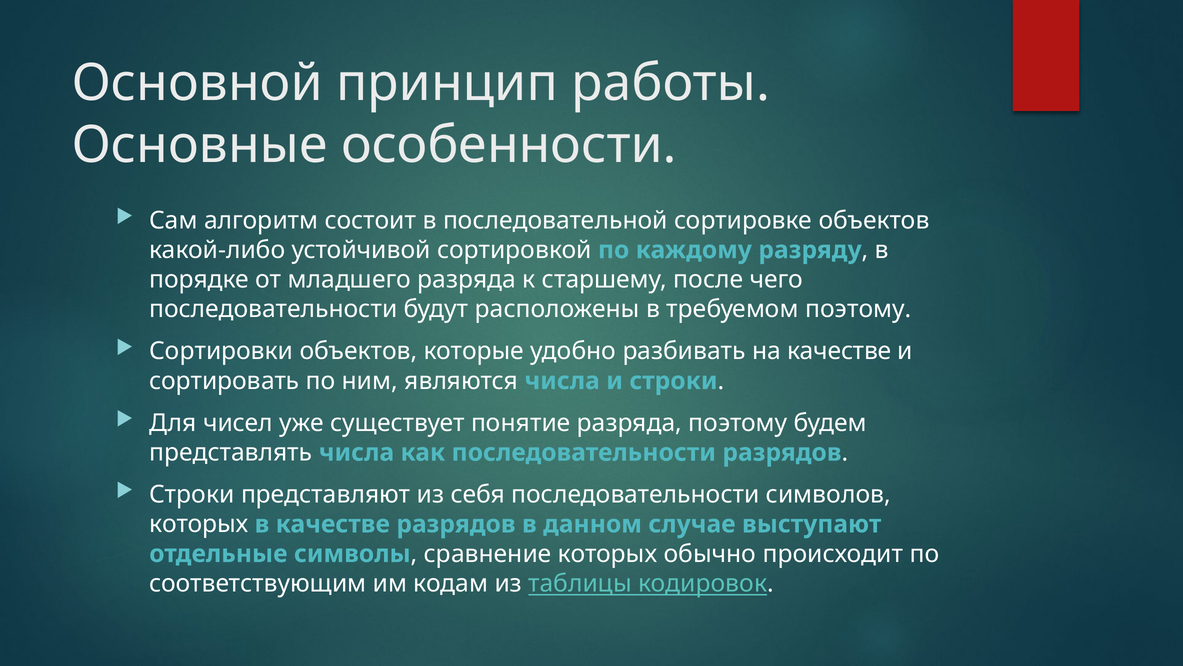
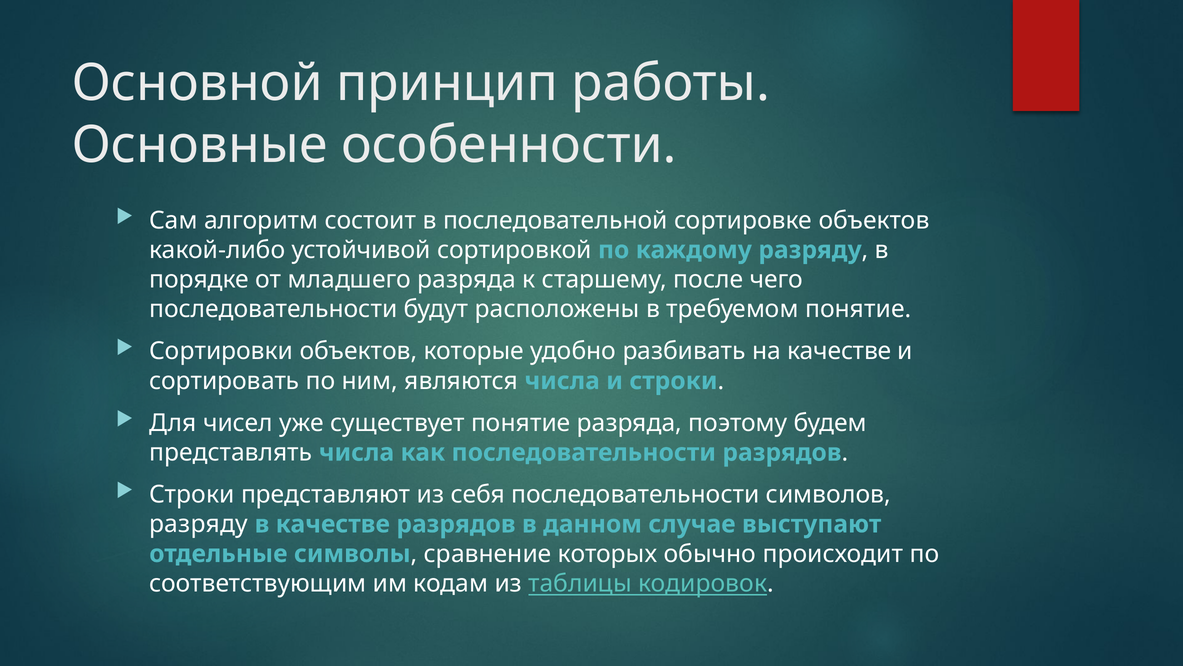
требуемом поэтому: поэтому -> понятие
которых at (199, 524): которых -> разряду
